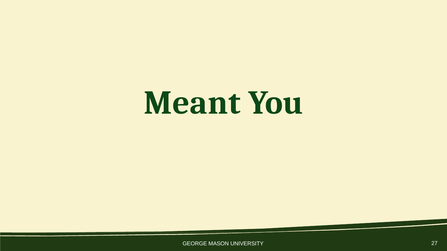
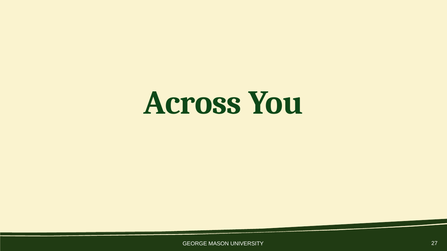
Meant: Meant -> Across
